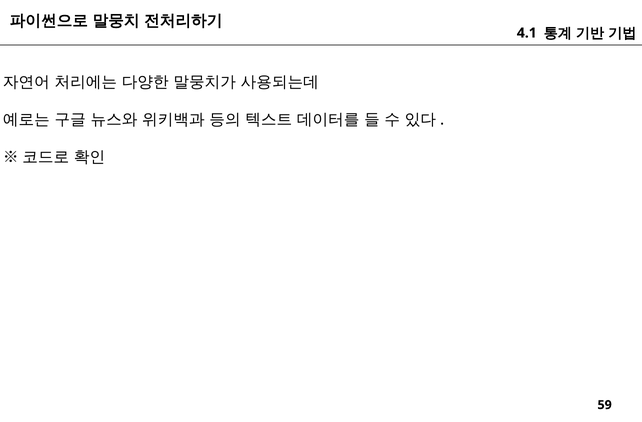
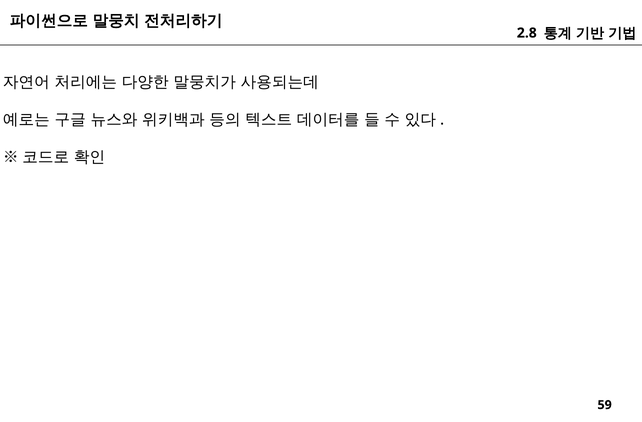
4.1: 4.1 -> 2.8
